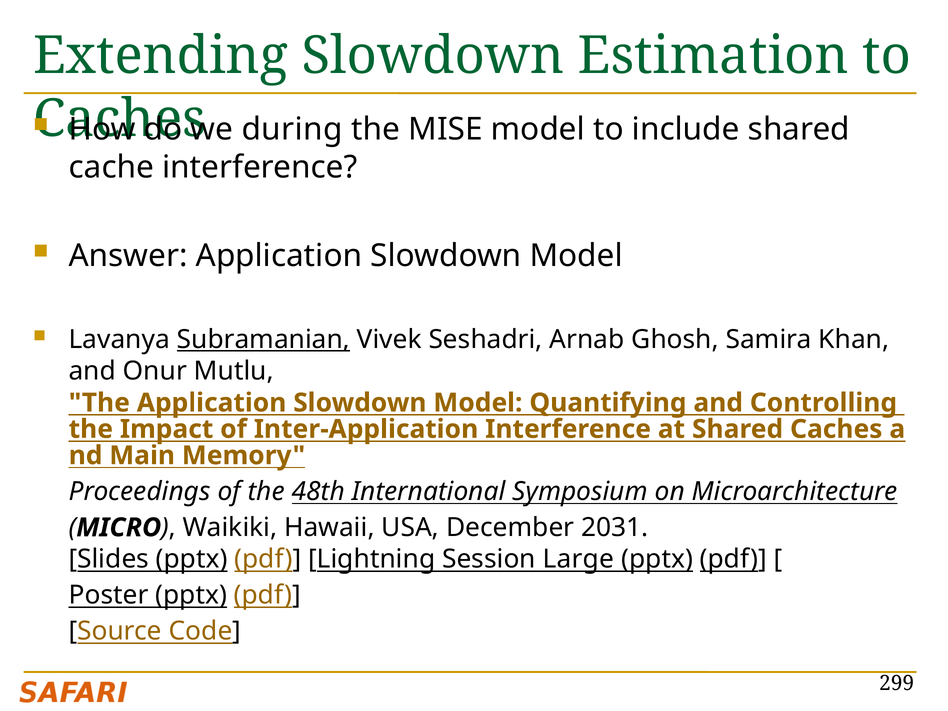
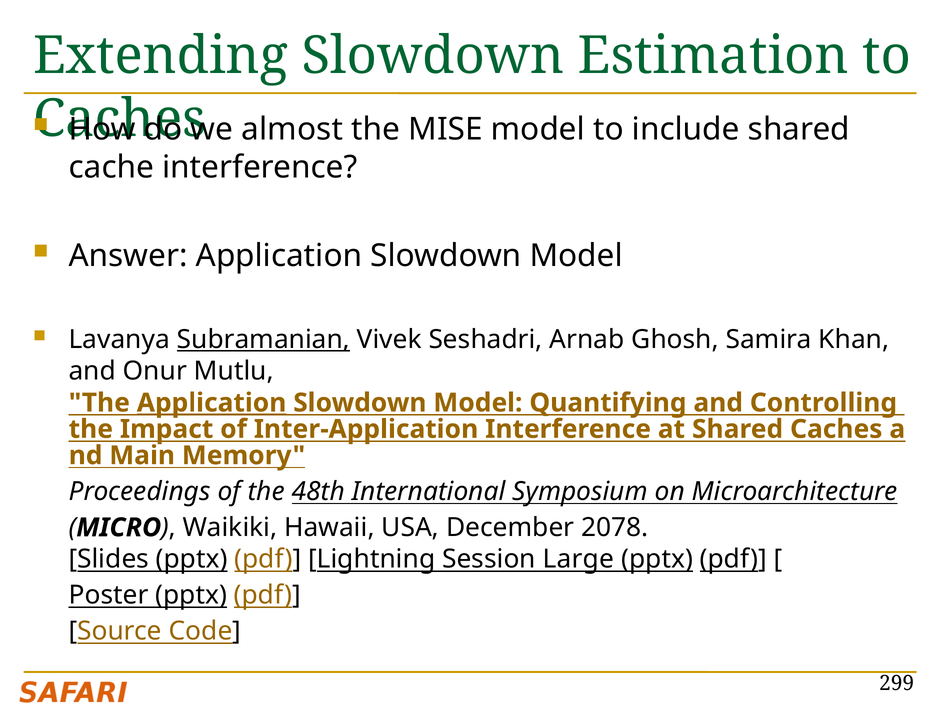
during: during -> almost
Application at (212, 403) underline: none -> present
2031: 2031 -> 2078
